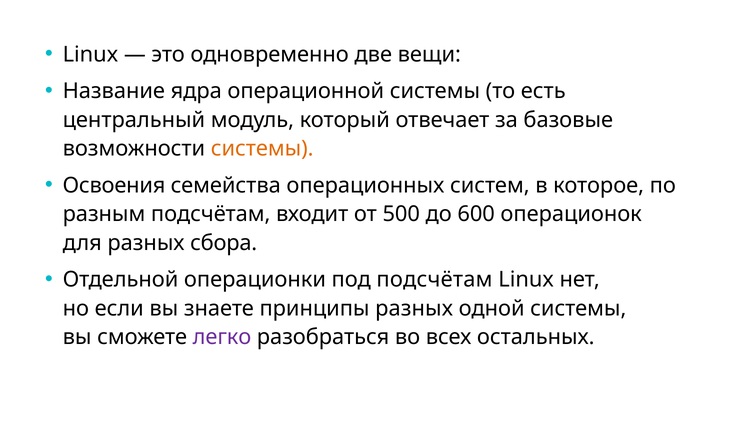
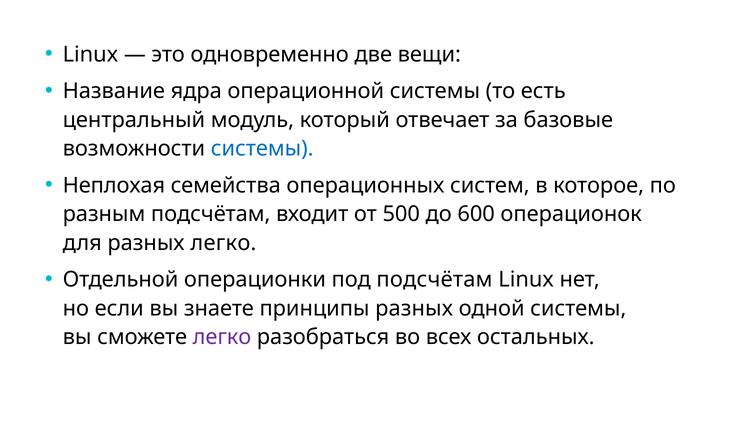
системы at (262, 149) colour: orange -> blue
Освоения: Освоения -> Неплохая
разных сбора: сбора -> легко
